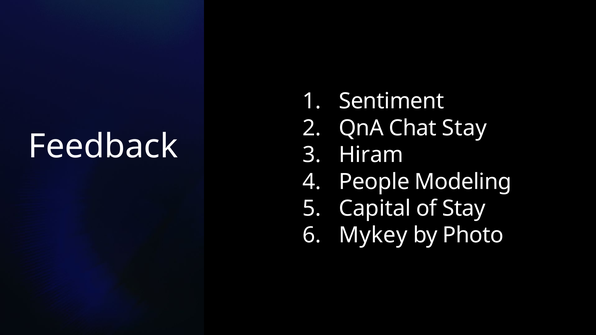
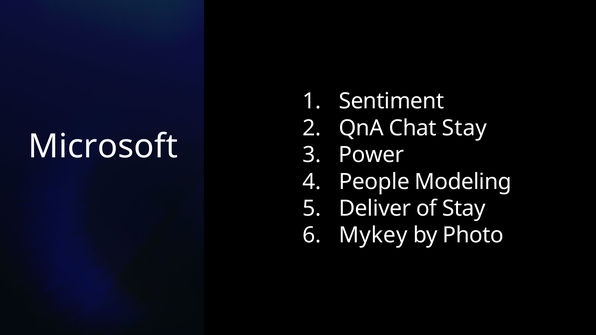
Feedback: Feedback -> Microsoft
Hiram: Hiram -> Power
Capital: Capital -> Deliver
